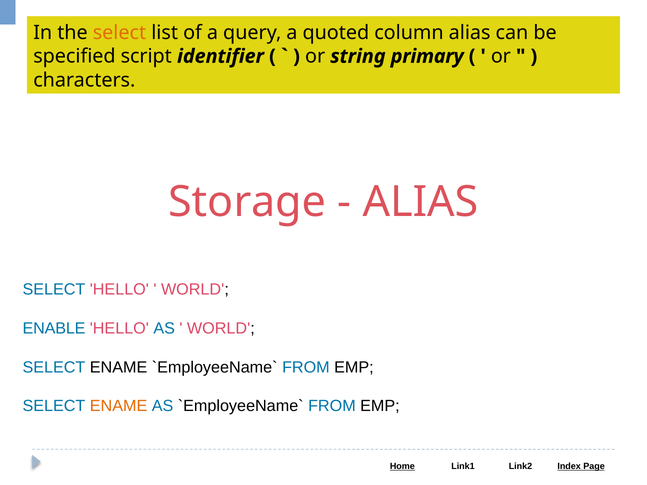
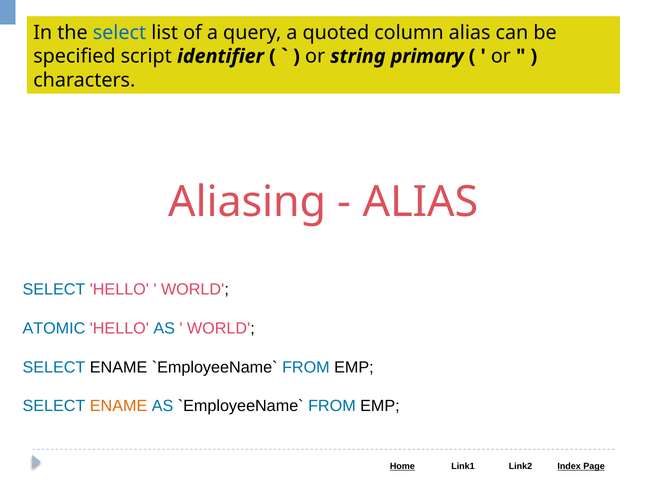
select at (119, 33) colour: orange -> blue
Storage: Storage -> Aliasing
ENABLE: ENABLE -> ATOMIC
